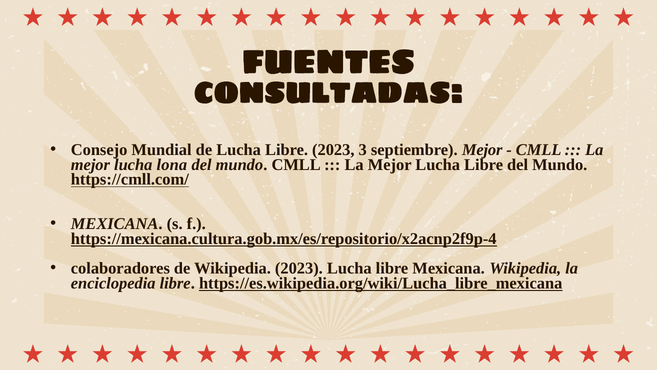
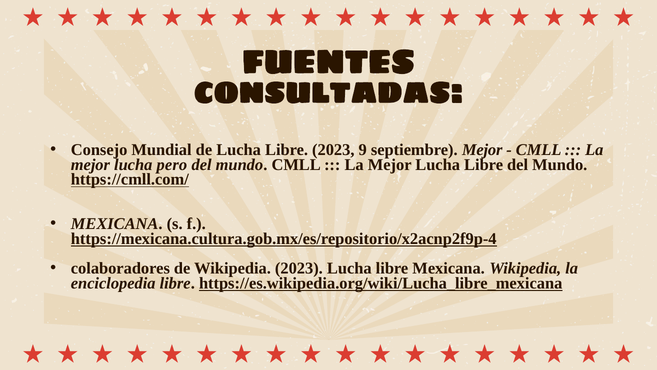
3: 3 -> 9
lona: lona -> pero
